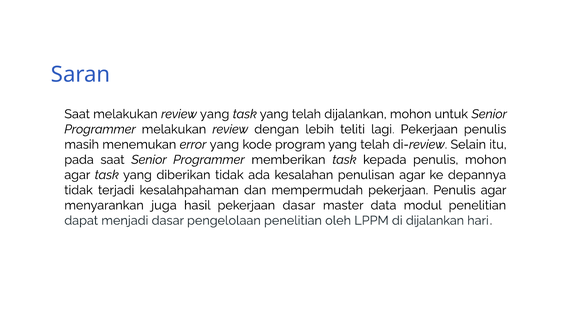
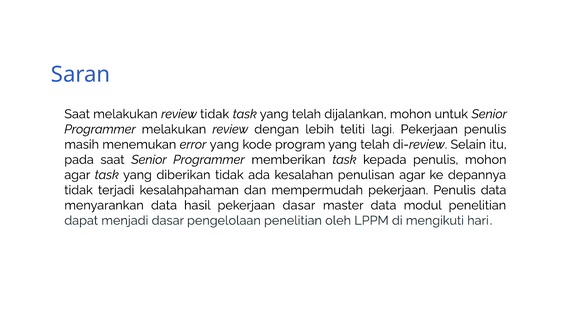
review yang: yang -> tidak
Penulis agar: agar -> data
menyarankan juga: juga -> data
di dijalankan: dijalankan -> mengikuti
